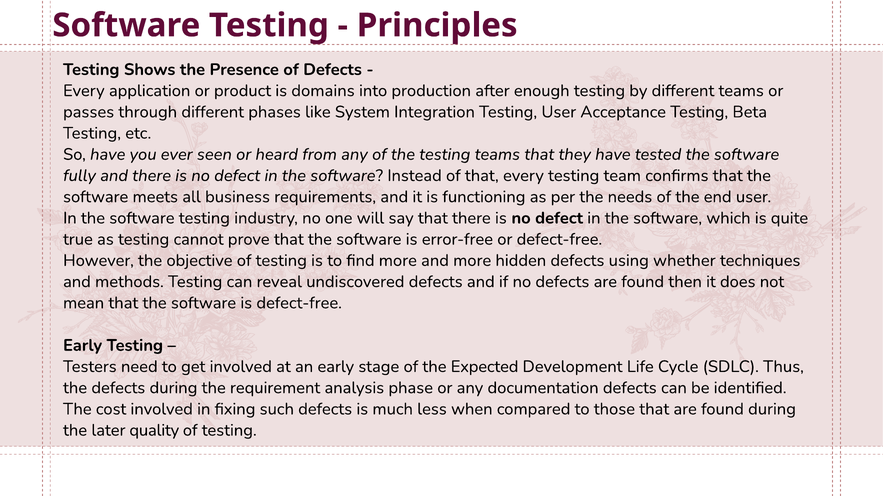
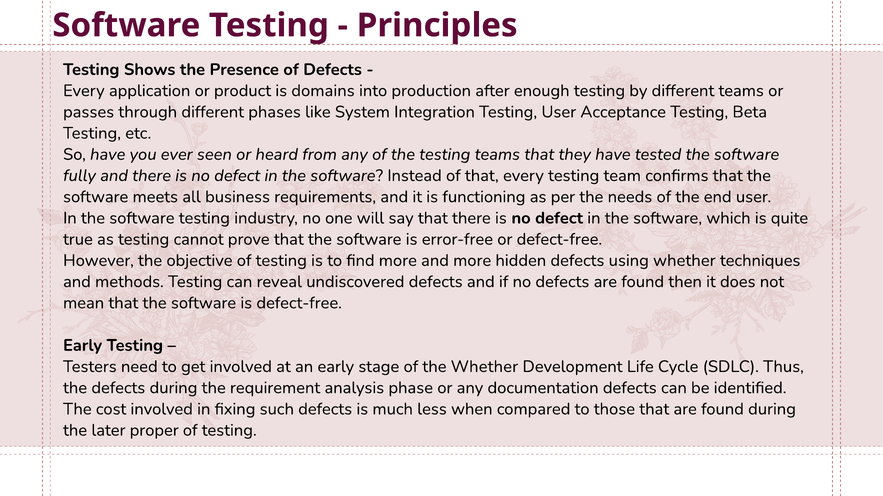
the Expected: Expected -> Whether
quality: quality -> proper
